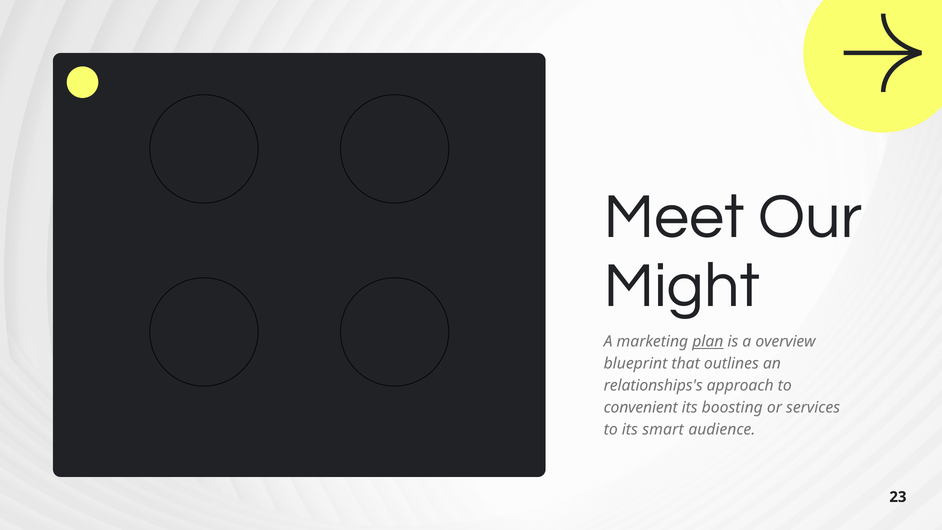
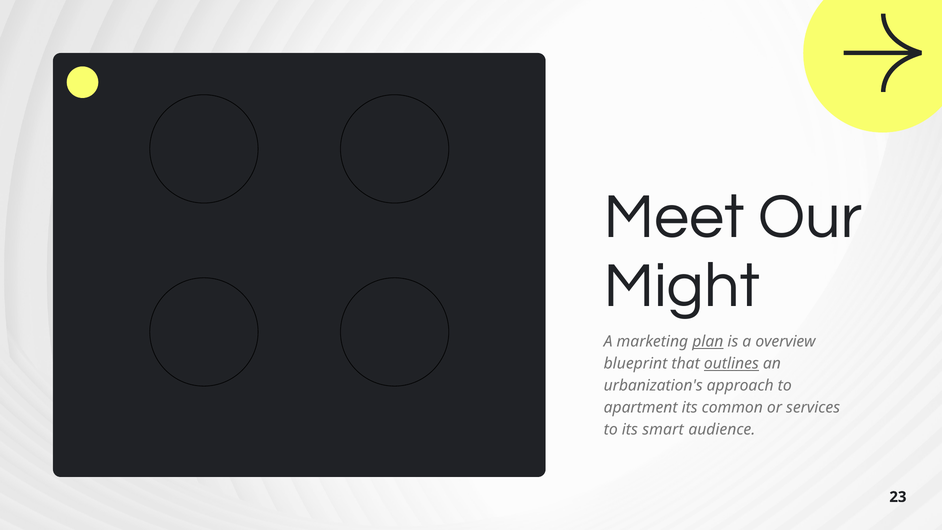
outlines underline: none -> present
relationships's: relationships's -> urbanization's
convenient: convenient -> apartment
boosting: boosting -> common
